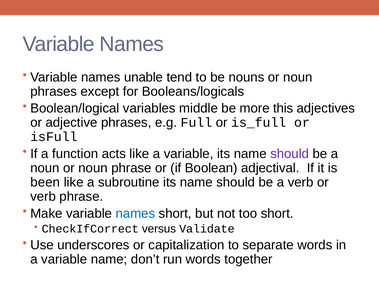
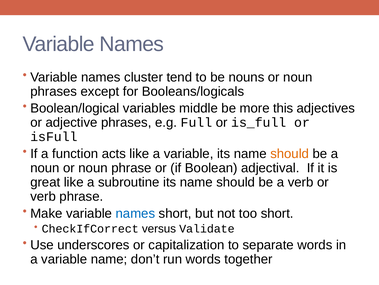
unable: unable -> cluster
should at (290, 153) colour: purple -> orange
been: been -> great
